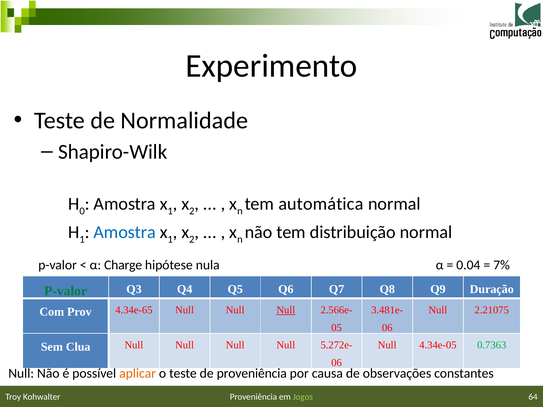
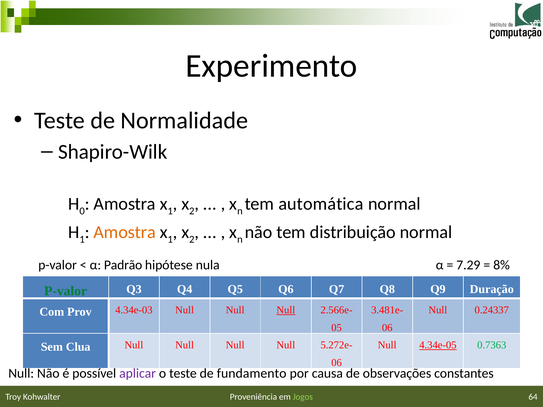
Amostra at (125, 232) colour: blue -> orange
Charge: Charge -> Padrão
0.04: 0.04 -> 7.29
7%: 7% -> 8%
2.21075: 2.21075 -> 0.24337
4.34e-65: 4.34e-65 -> 4.34e-03
4.34e-05 underline: none -> present
aplicar colour: orange -> purple
de proveniência: proveniência -> fundamento
